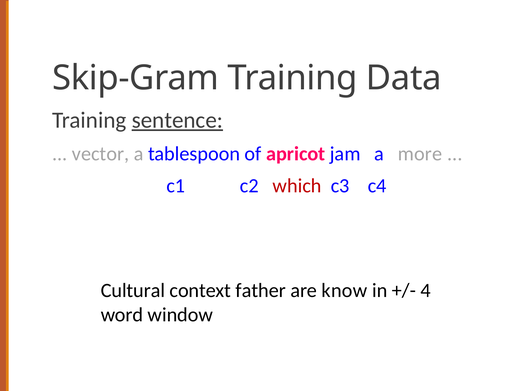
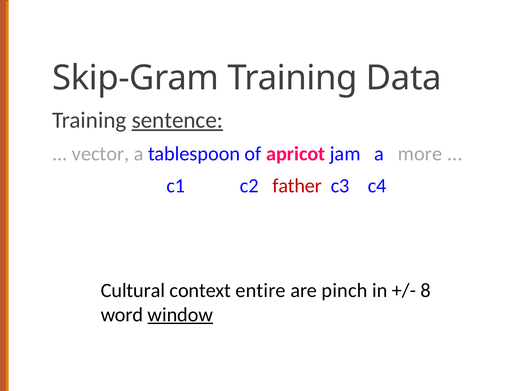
which: which -> father
father: father -> entire
know: know -> pinch
4: 4 -> 8
window underline: none -> present
